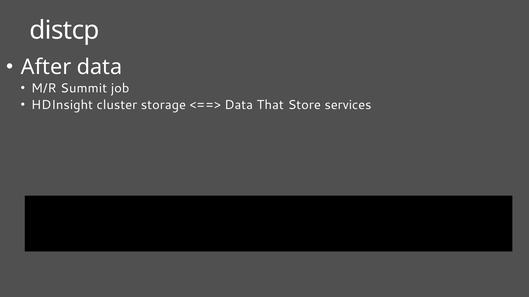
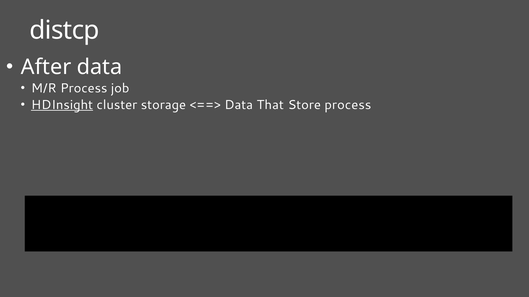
M/R Summit: Summit -> Process
HDInsight underline: none -> present
Store services: services -> process
